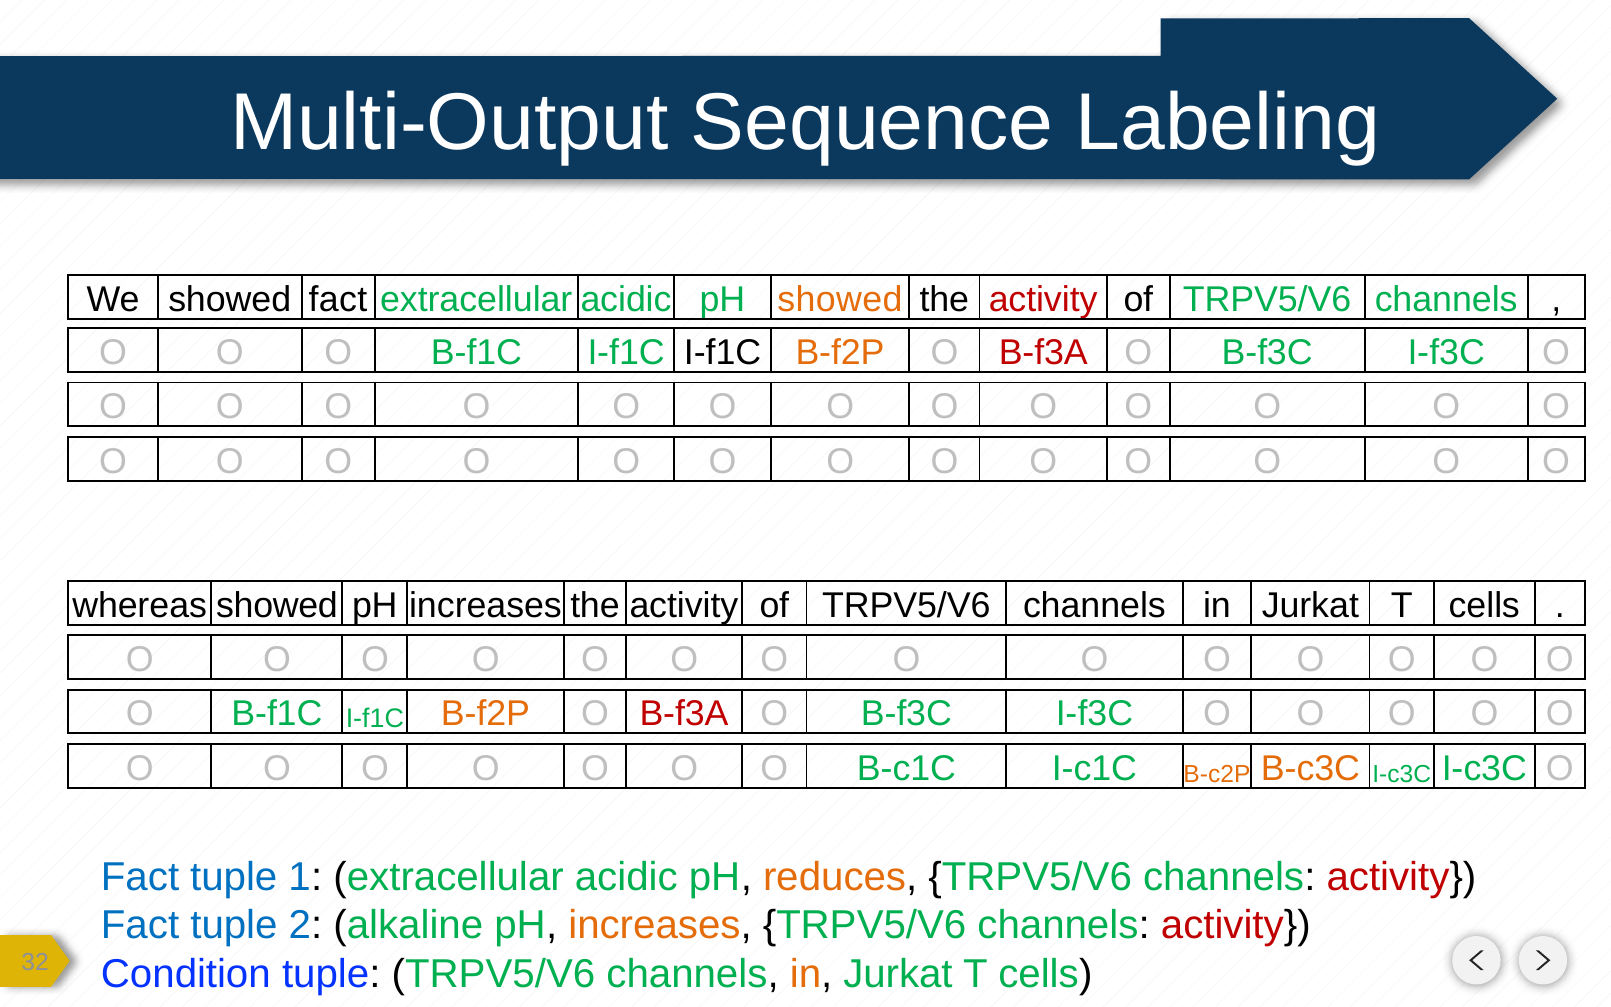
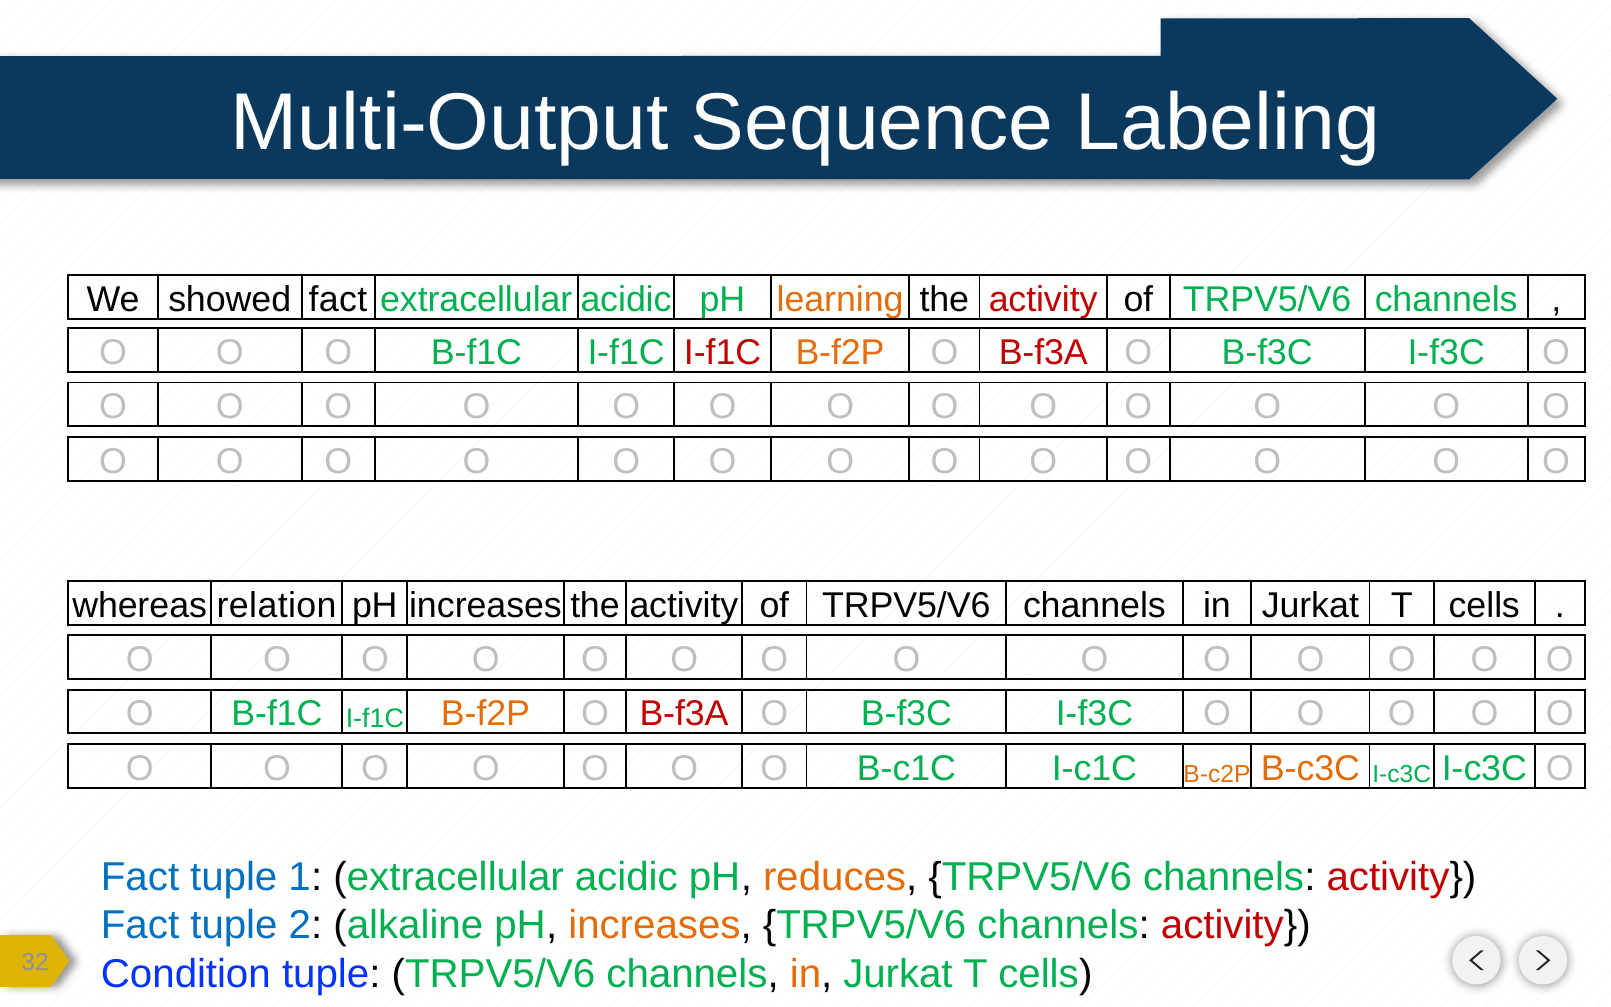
pH showed: showed -> learning
I-f1C at (723, 353) colour: black -> red
whereas showed: showed -> relation
